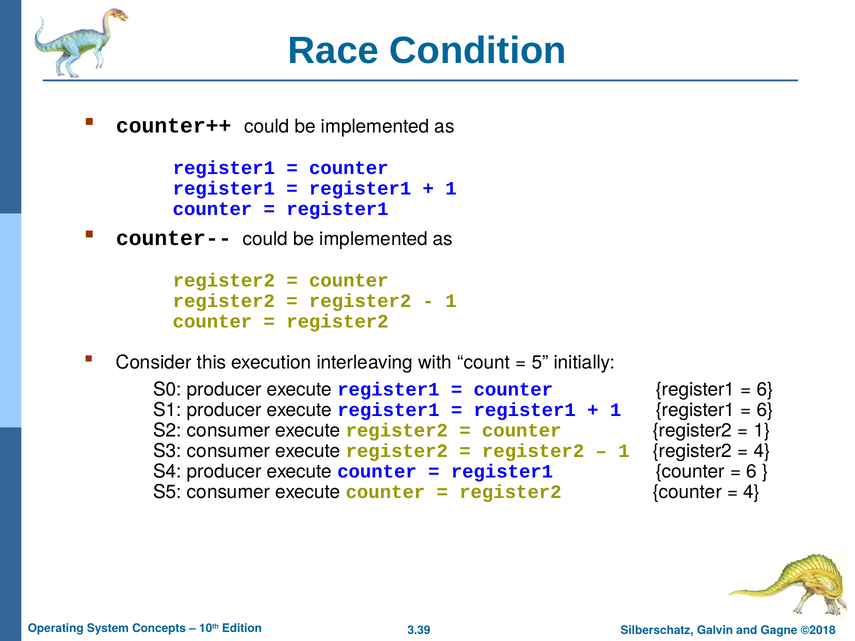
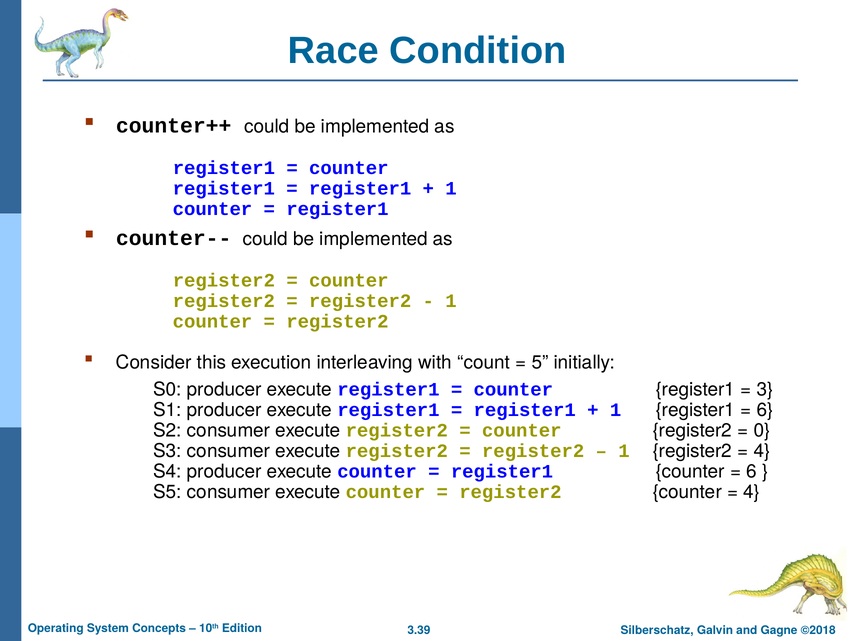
6 at (765, 390): 6 -> 3
1 at (762, 431): 1 -> 0
